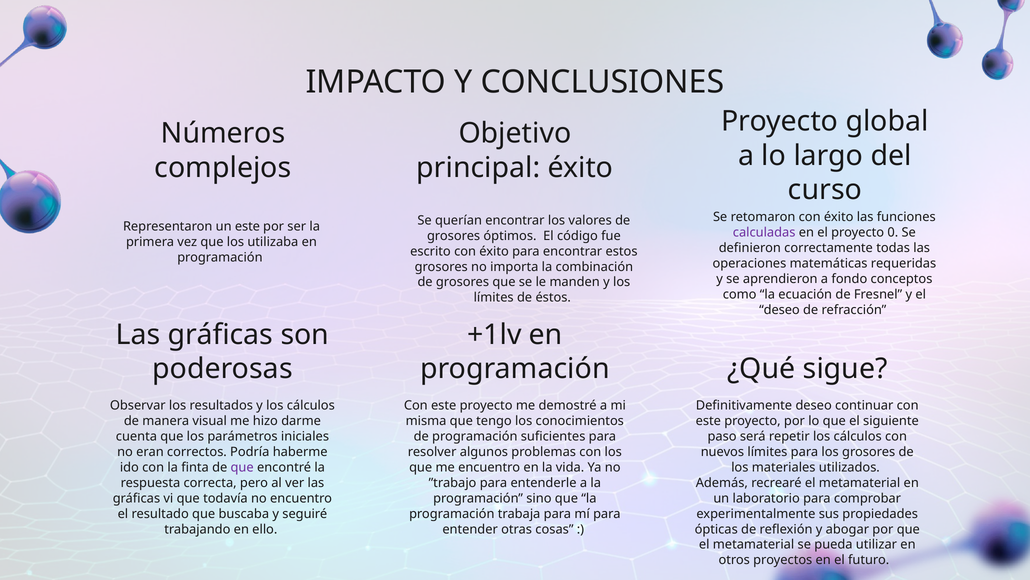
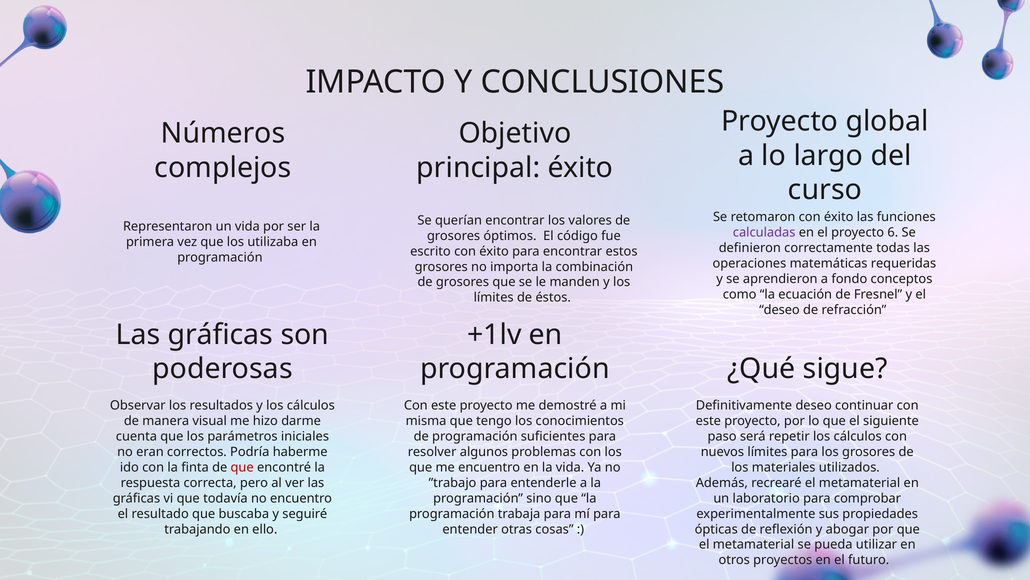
un este: este -> vida
0: 0 -> 6
que at (242, 467) colour: purple -> red
